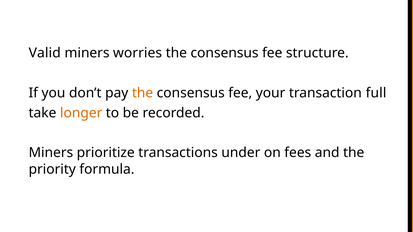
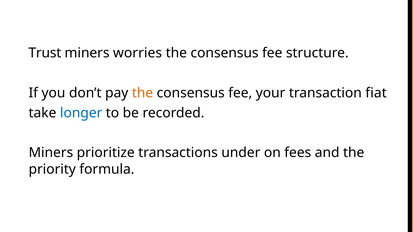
Valid: Valid -> Trust
full: full -> fiat
longer colour: orange -> blue
